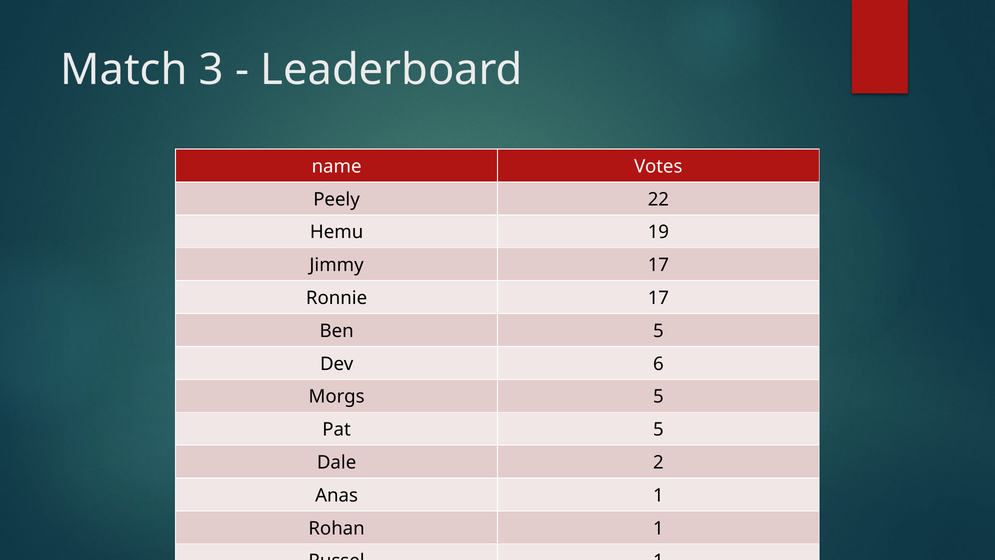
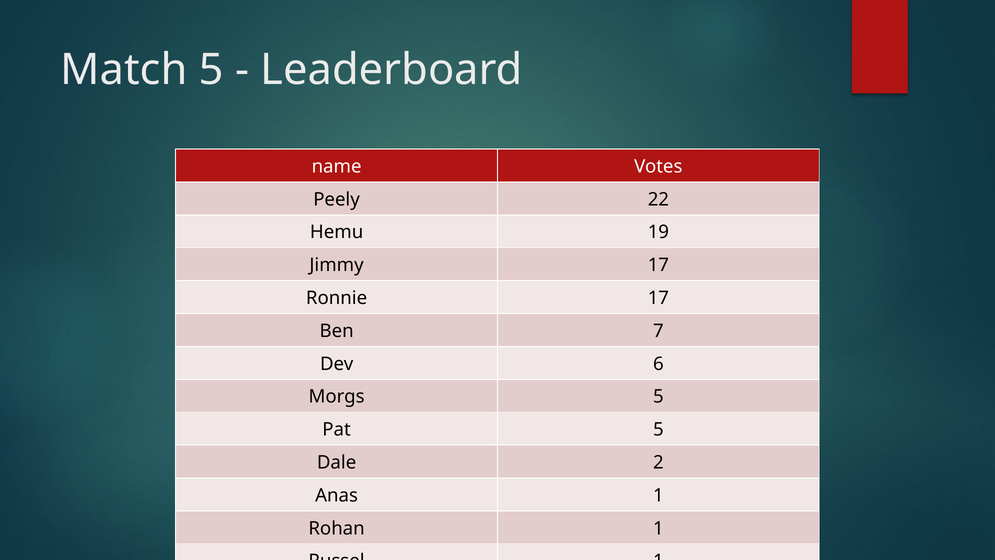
Match 3: 3 -> 5
Ben 5: 5 -> 7
